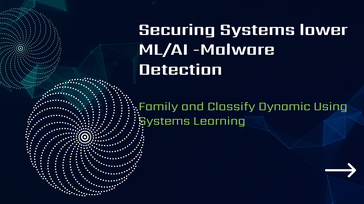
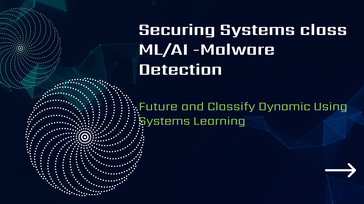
lower: lower -> class
Family: Family -> Future
